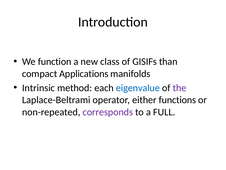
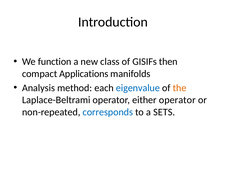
than: than -> then
Intrinsic: Intrinsic -> Analysis
the colour: purple -> orange
either functions: functions -> operator
corresponds colour: purple -> blue
FULL: FULL -> SETS
